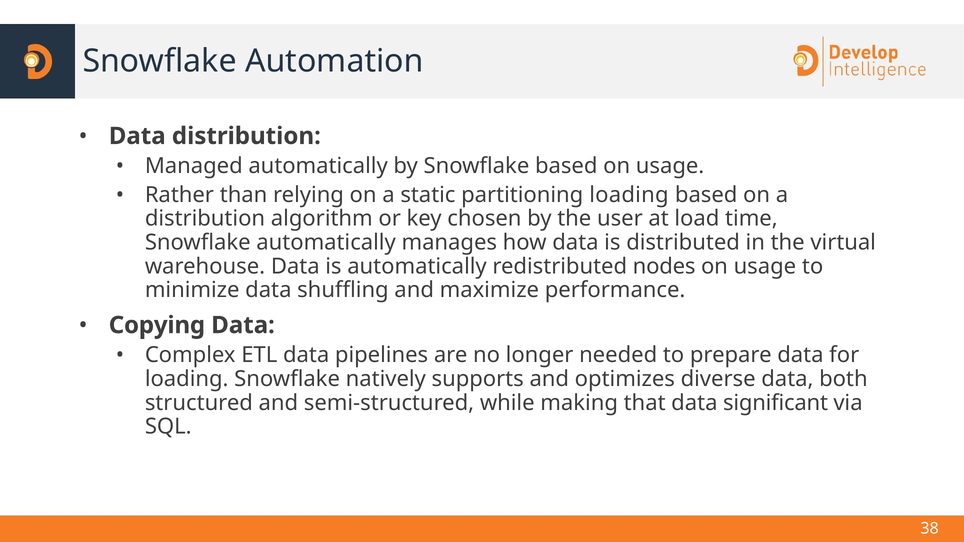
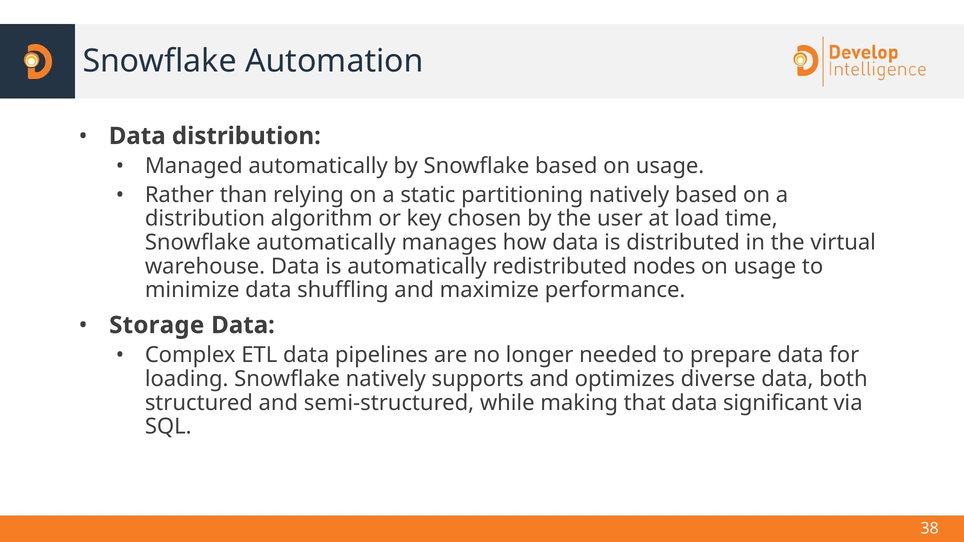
partitioning loading: loading -> natively
Copying: Copying -> Storage
